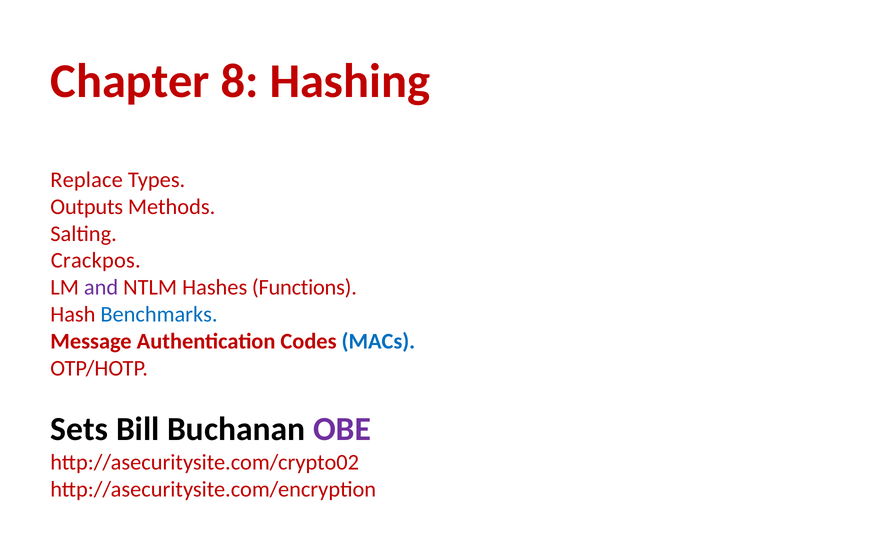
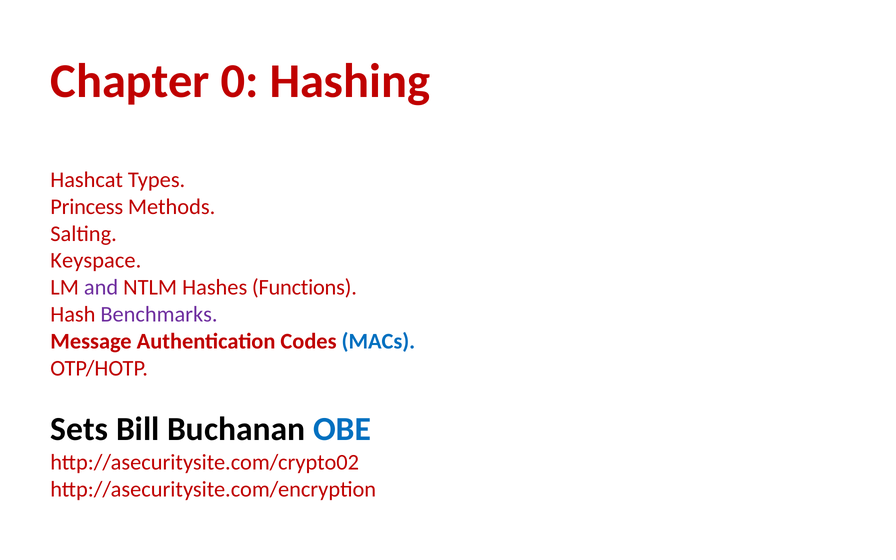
8: 8 -> 0
Replace: Replace -> Hashcat
Outputs: Outputs -> Princess
Crackpos: Crackpos -> Keyspace
Benchmarks colour: blue -> purple
OBE colour: purple -> blue
